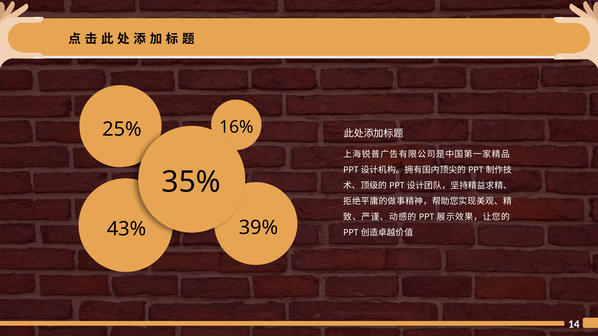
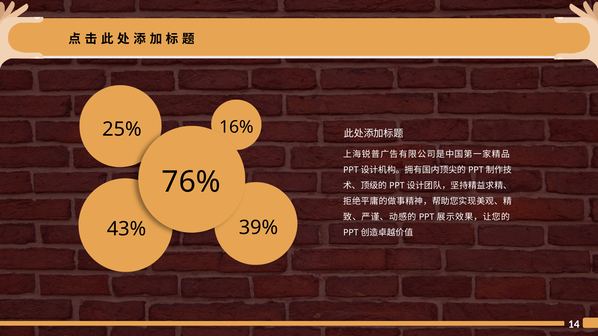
35%: 35% -> 76%
